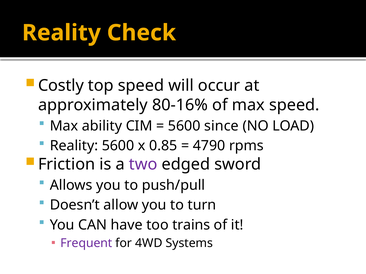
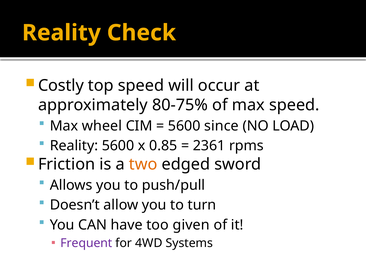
80-16%: 80-16% -> 80-75%
ability: ability -> wheel
4790: 4790 -> 2361
two colour: purple -> orange
trains: trains -> given
